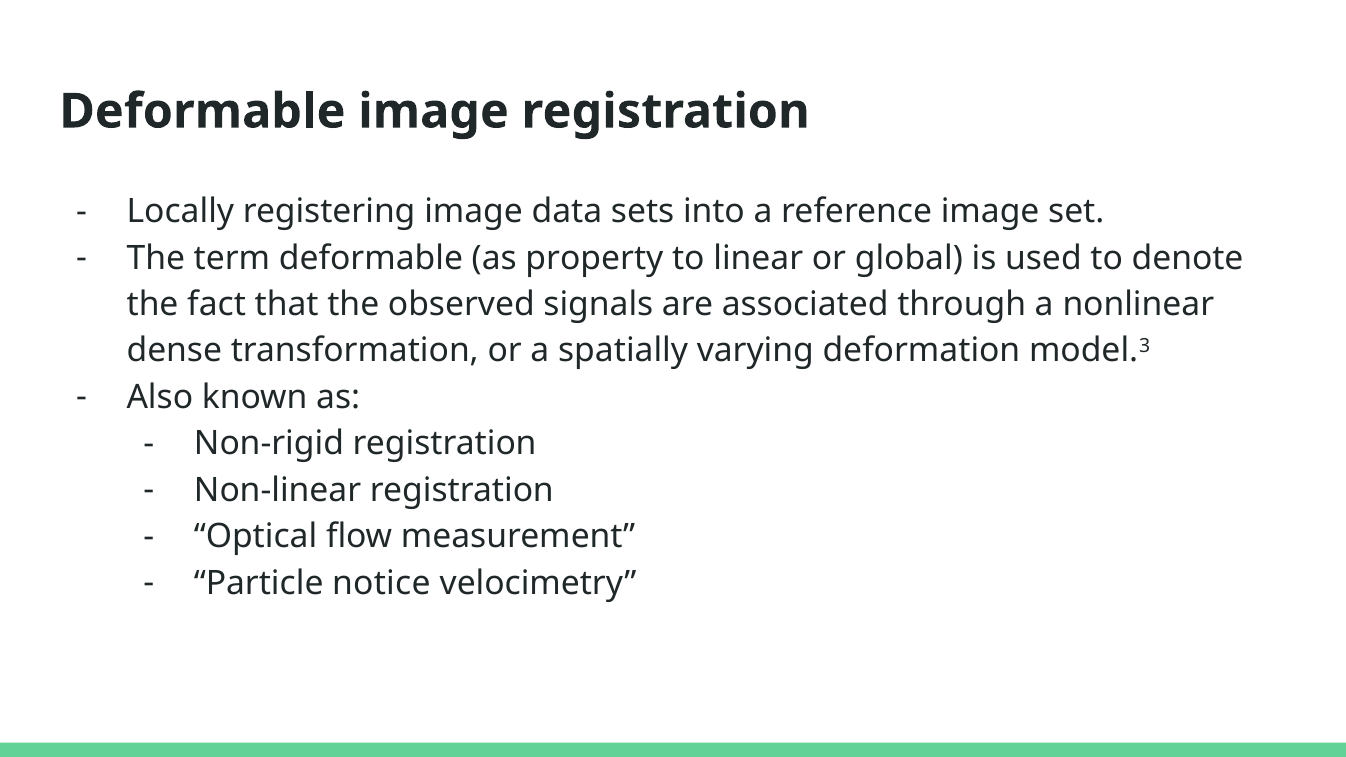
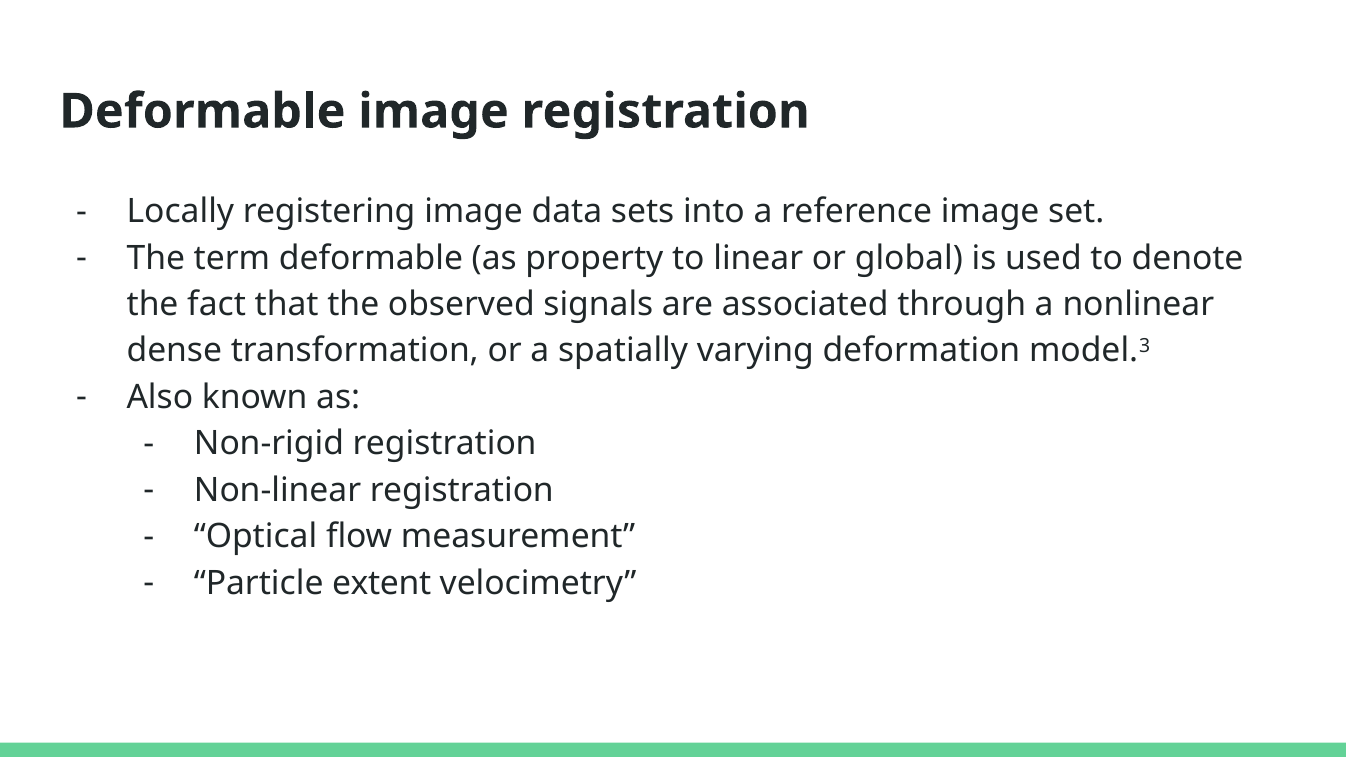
notice: notice -> extent
